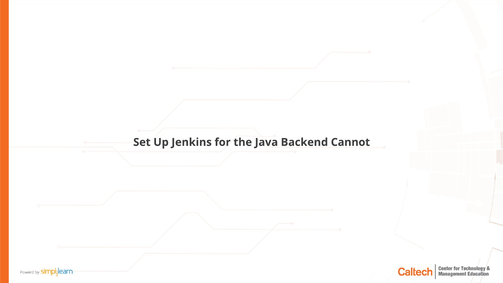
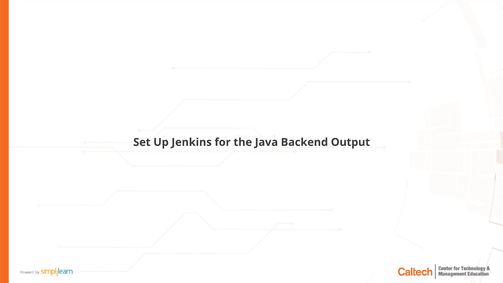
Cannot: Cannot -> Output
